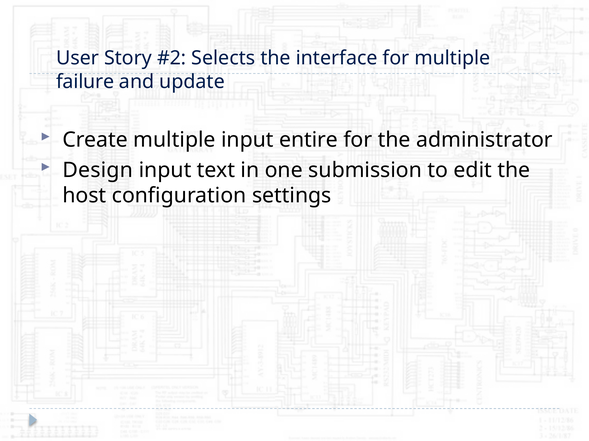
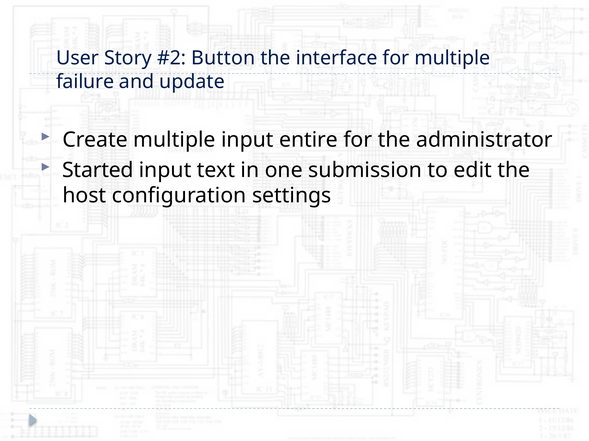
Selects: Selects -> Button
Design: Design -> Started
